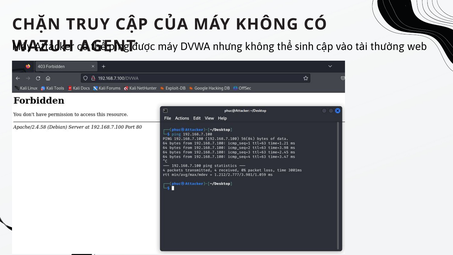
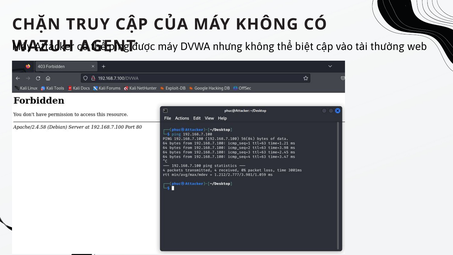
sinh: sinh -> biệt
